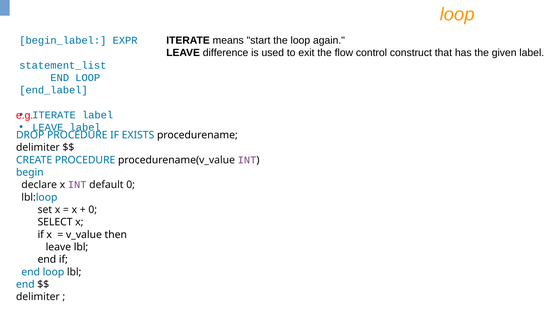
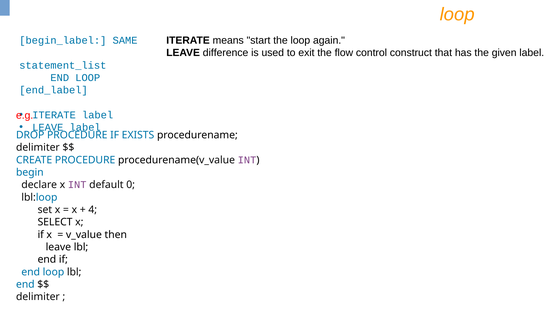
EXPR: EXPR -> SAME
0 at (93, 210): 0 -> 4
